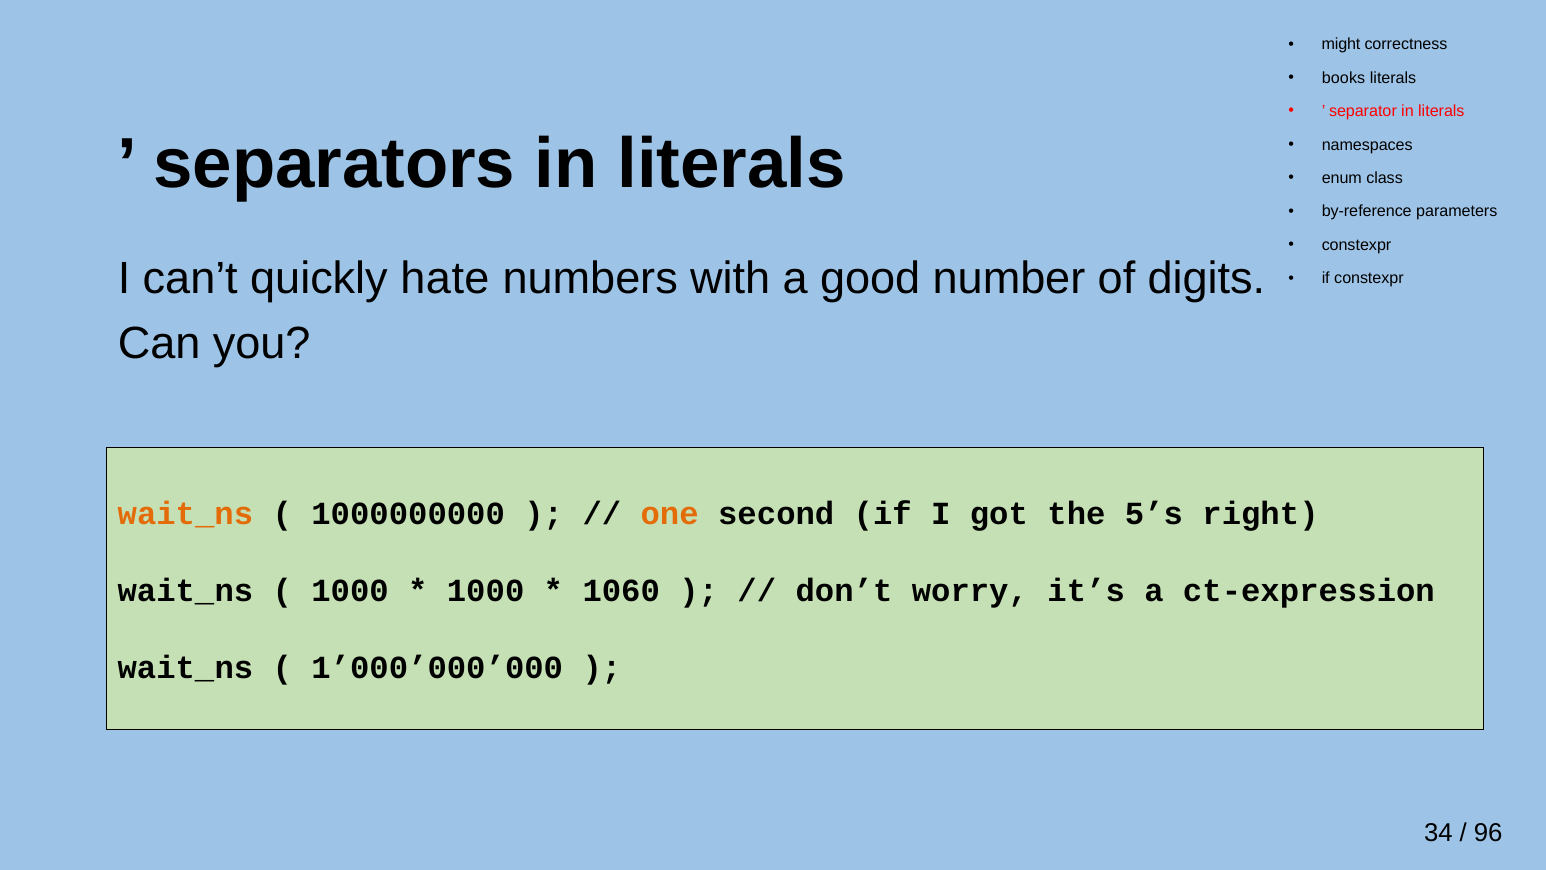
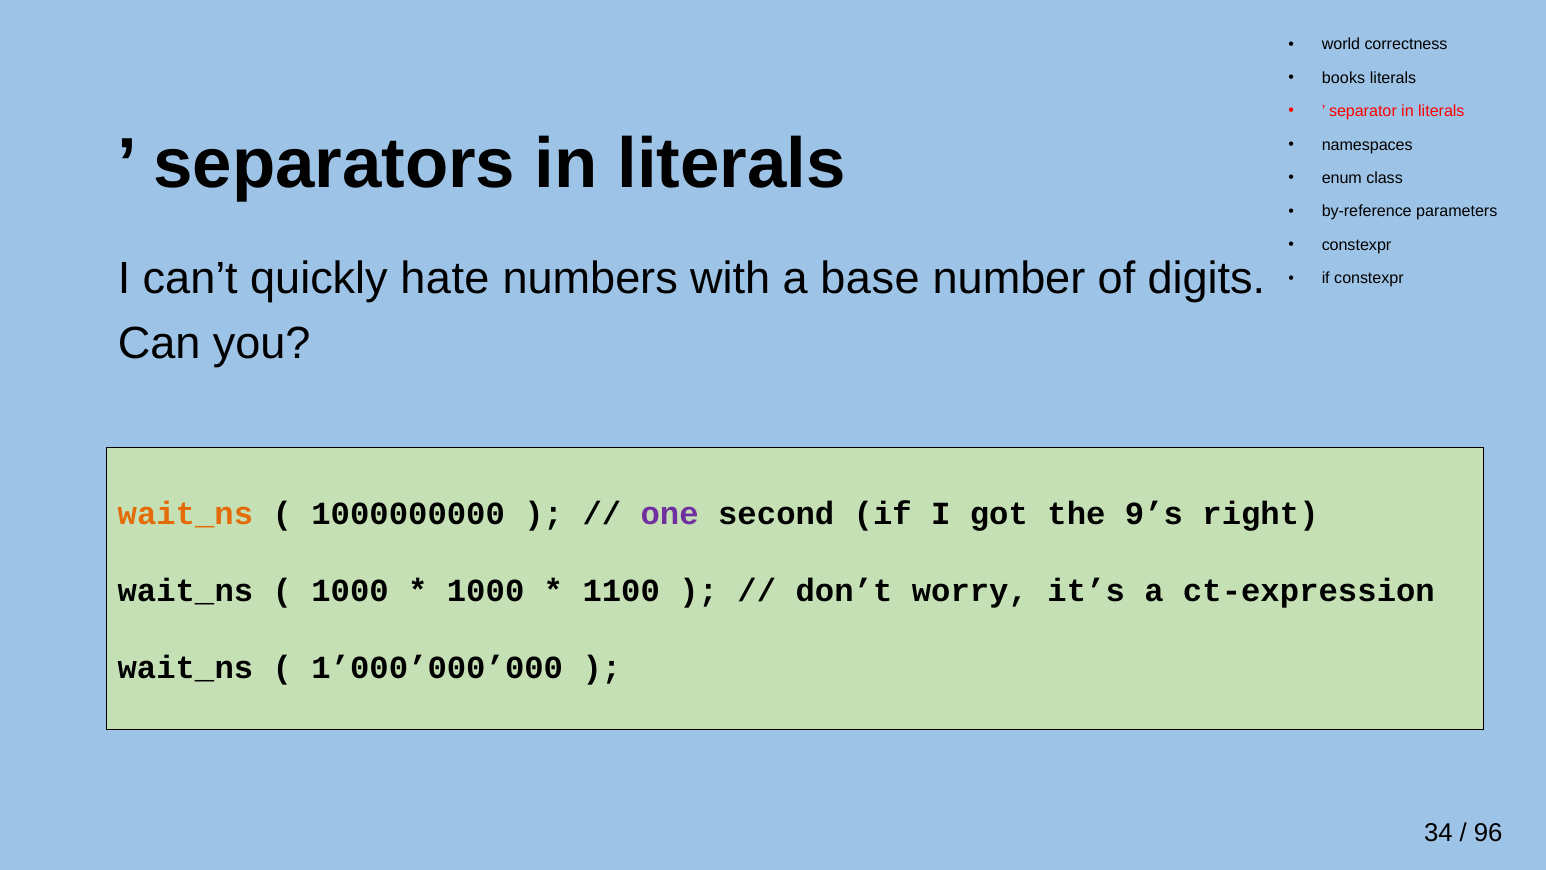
might: might -> world
good: good -> base
one colour: orange -> purple
5’s: 5’s -> 9’s
1060: 1060 -> 1100
